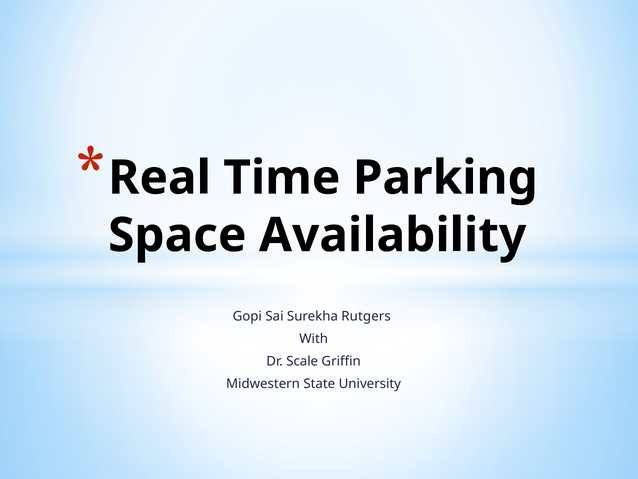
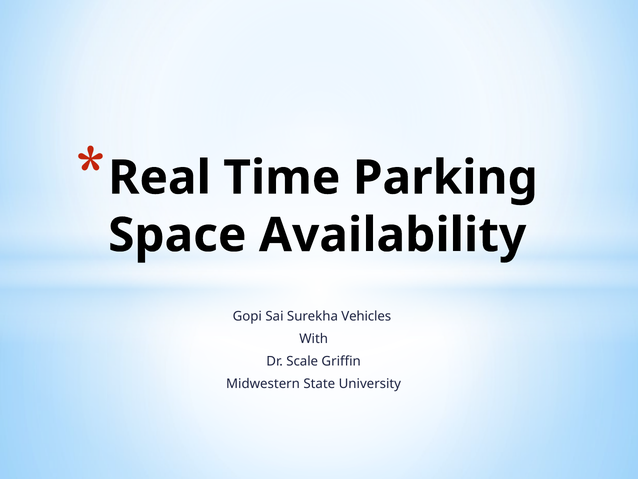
Rutgers: Rutgers -> Vehicles
